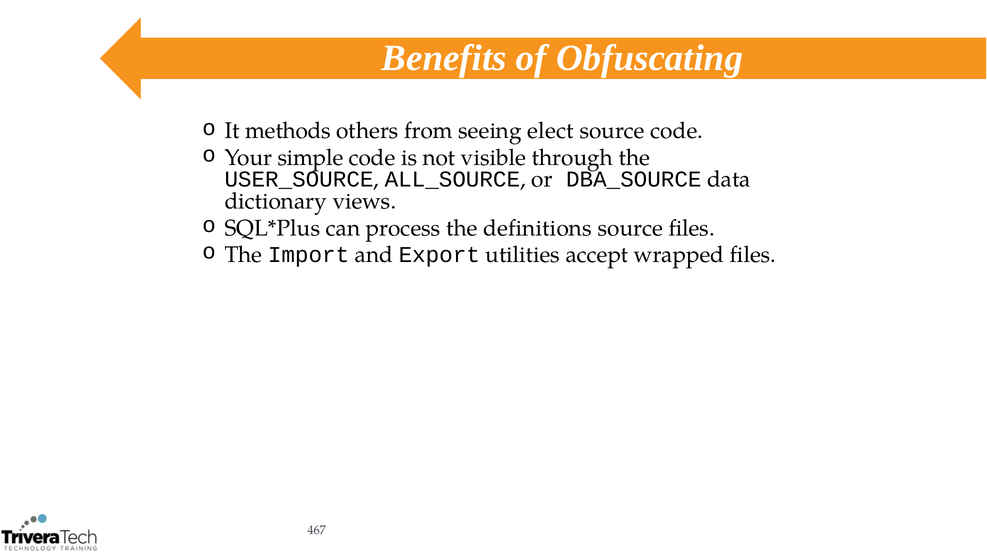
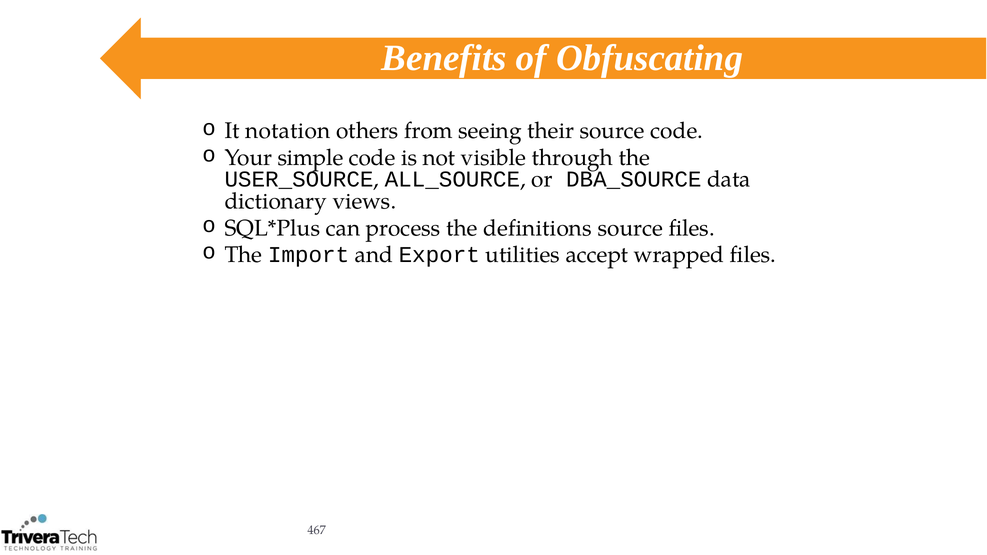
methods: methods -> notation
elect: elect -> their
